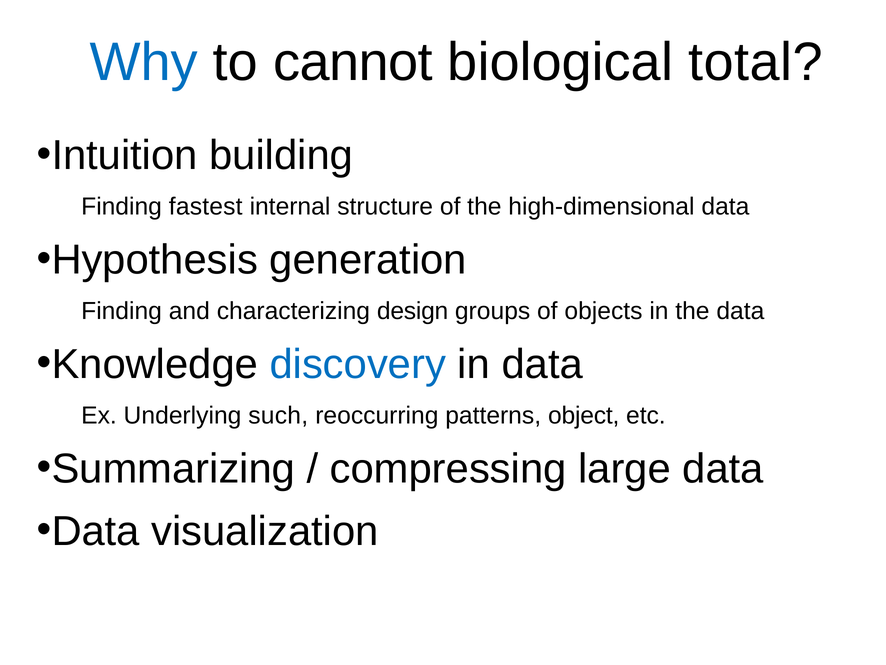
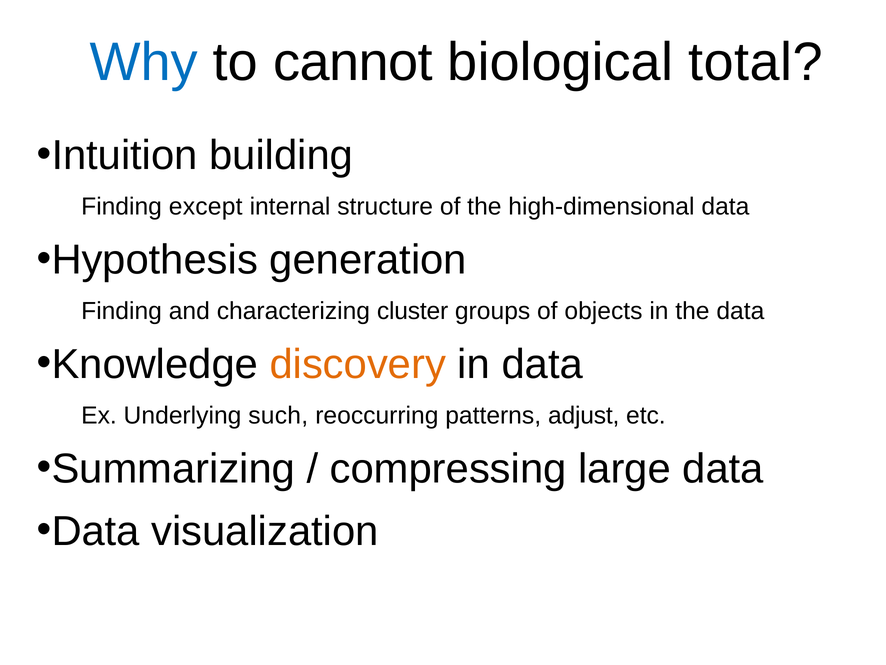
fastest: fastest -> except
design: design -> cluster
discovery colour: blue -> orange
object: object -> adjust
